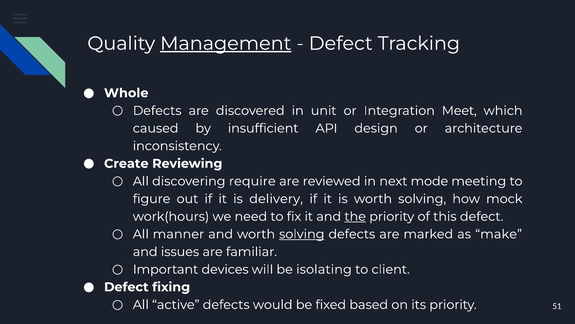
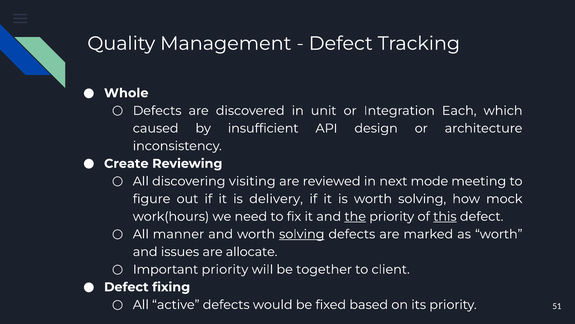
Management underline: present -> none
Meet: Meet -> Each
require: require -> visiting
this underline: none -> present
as make: make -> worth
familiar: familiar -> allocate
Important devices: devices -> priority
isolating: isolating -> together
